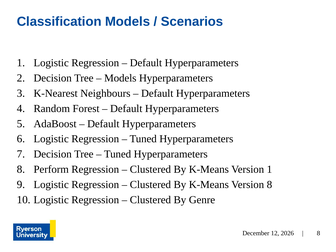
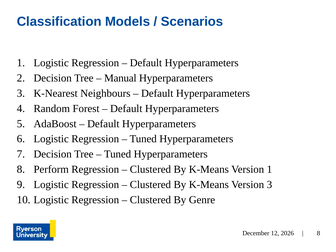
Models at (120, 78): Models -> Manual
Version 8: 8 -> 3
